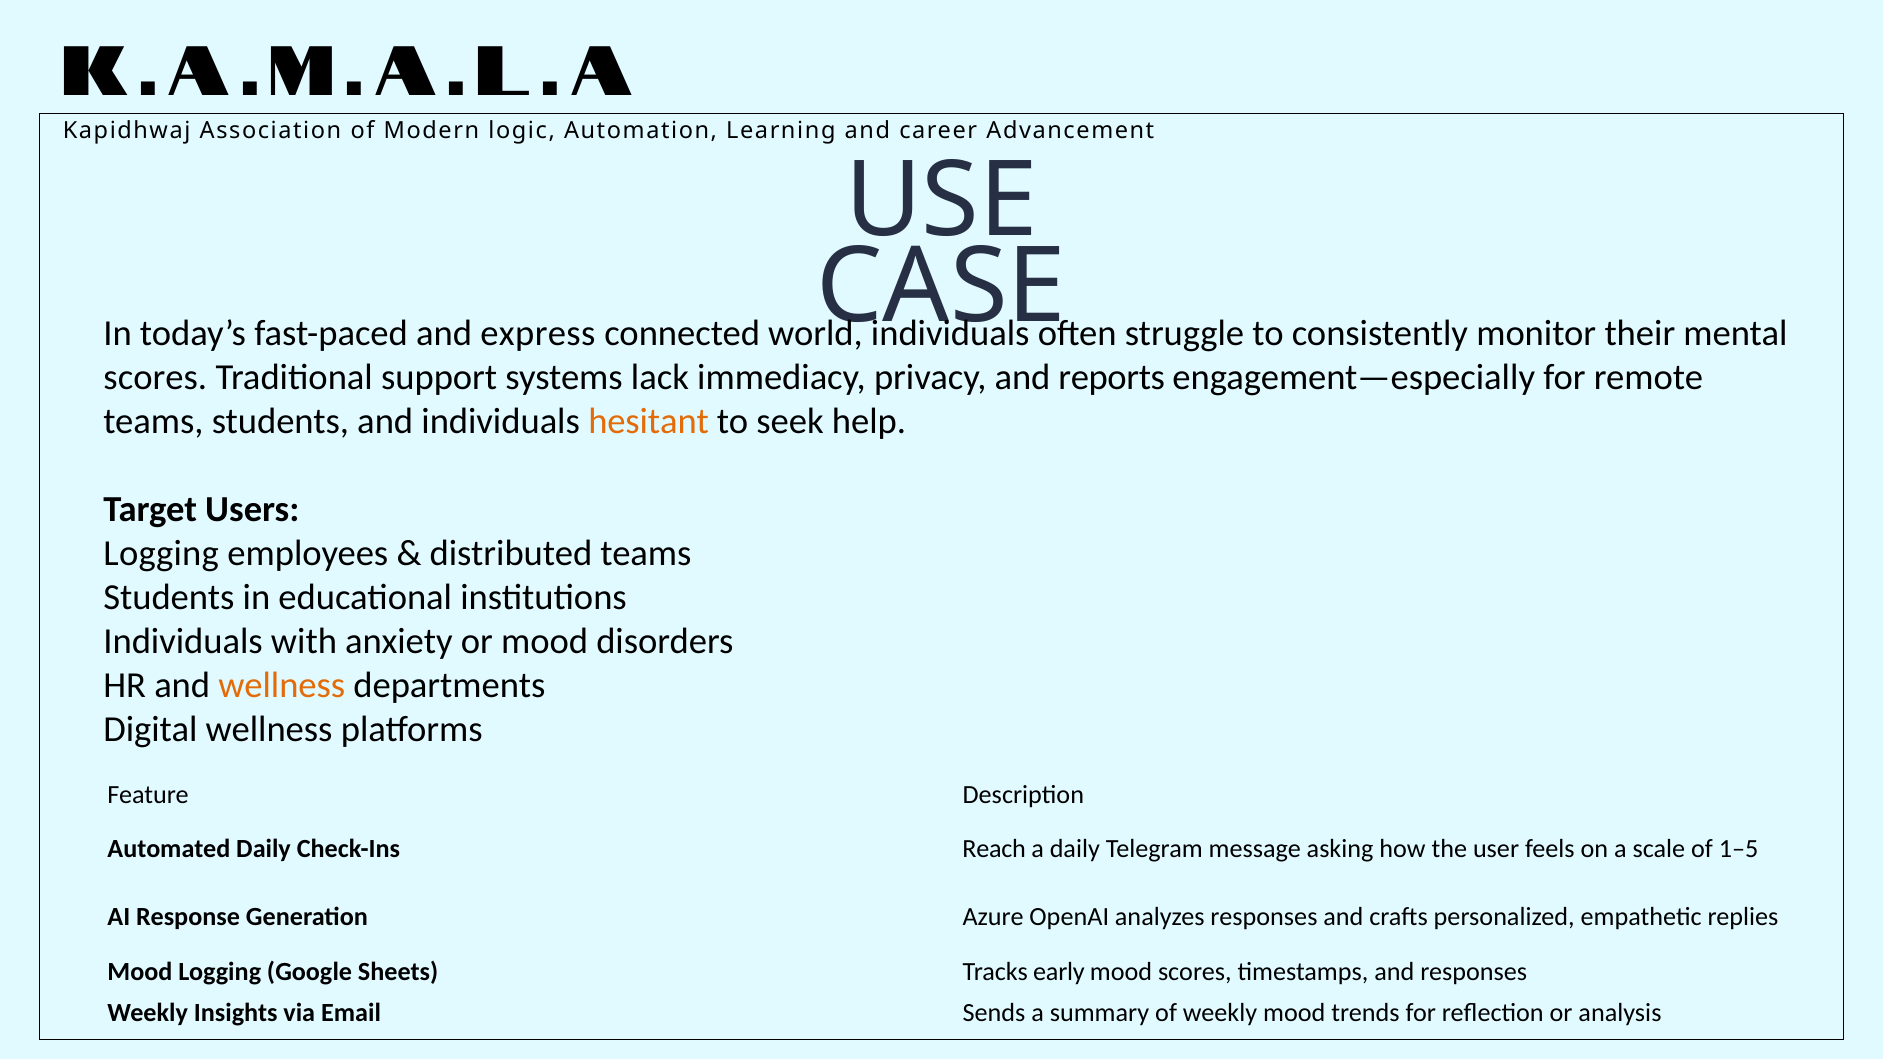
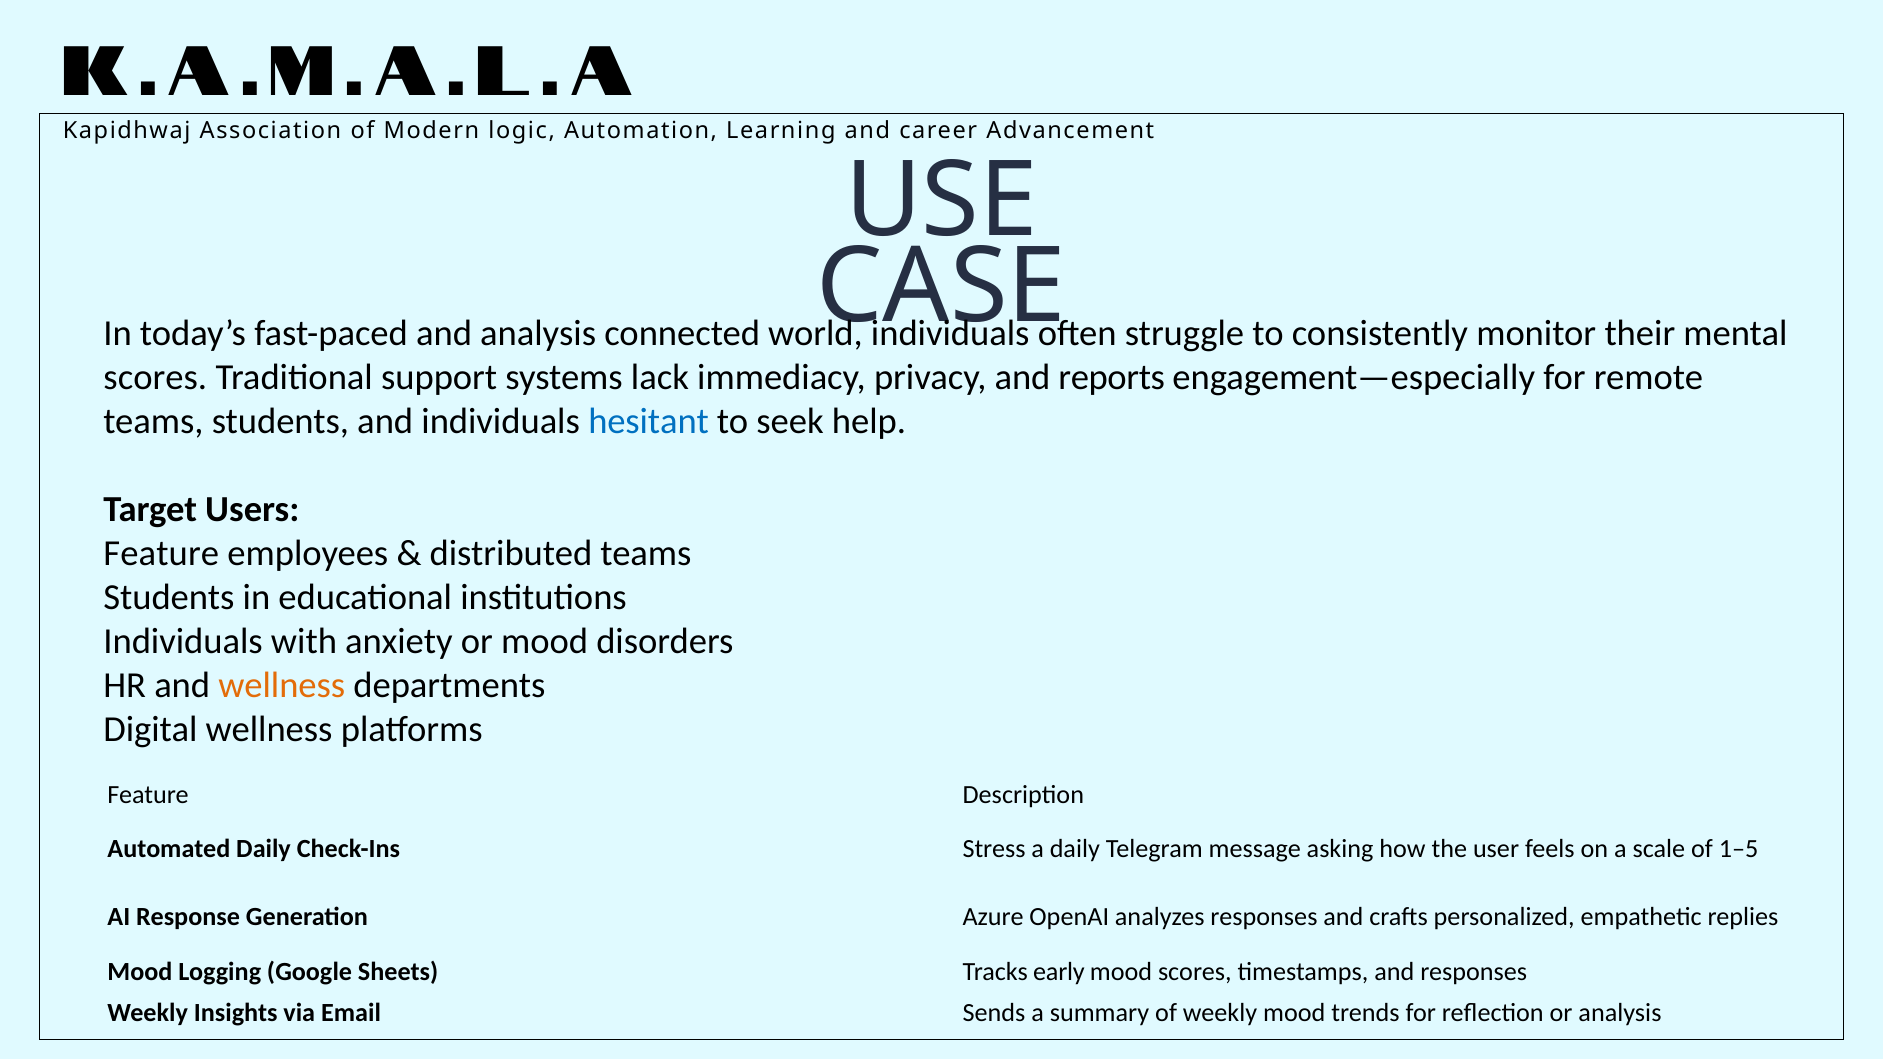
and express: express -> analysis
hesitant colour: orange -> blue
Logging at (161, 554): Logging -> Feature
Reach: Reach -> Stress
